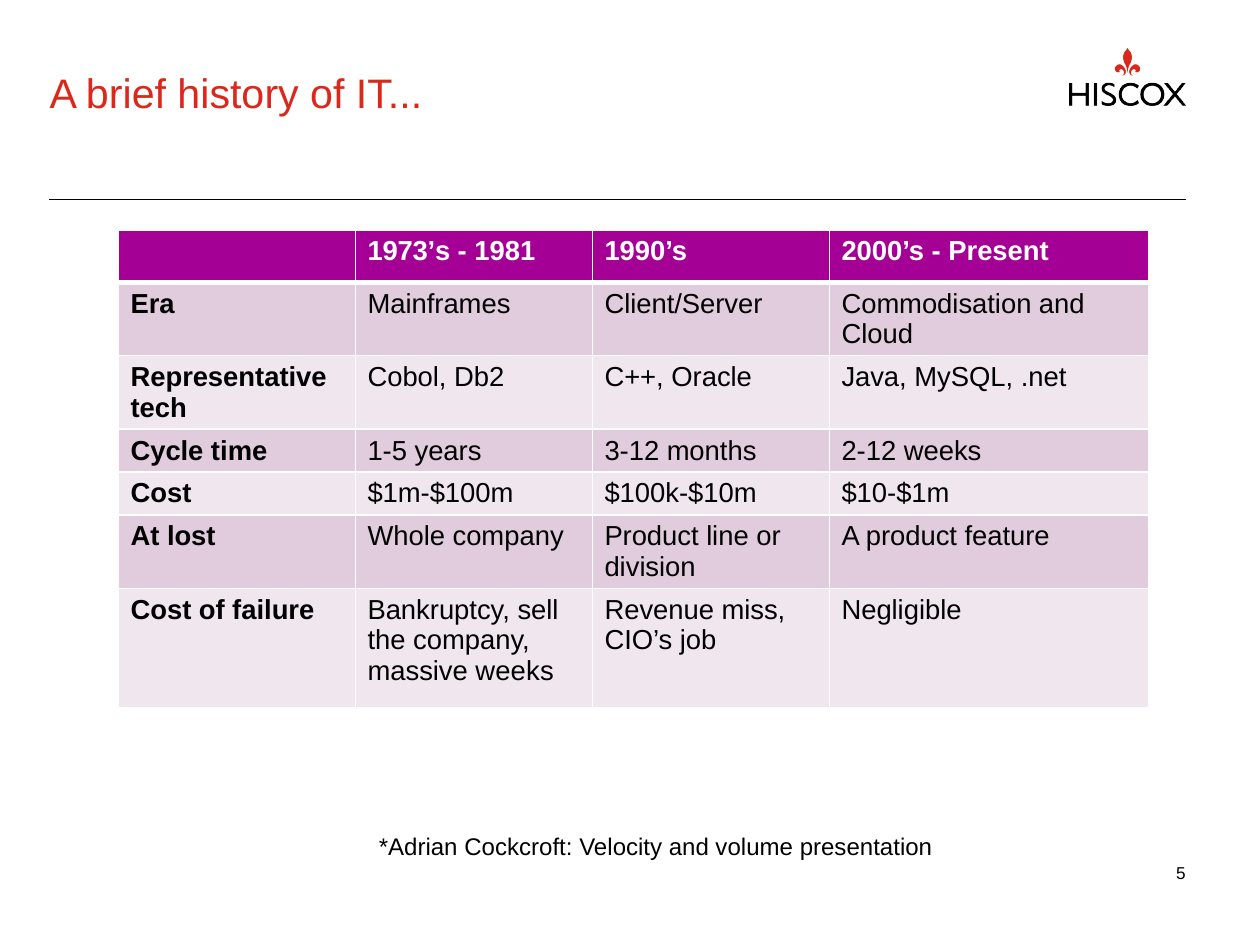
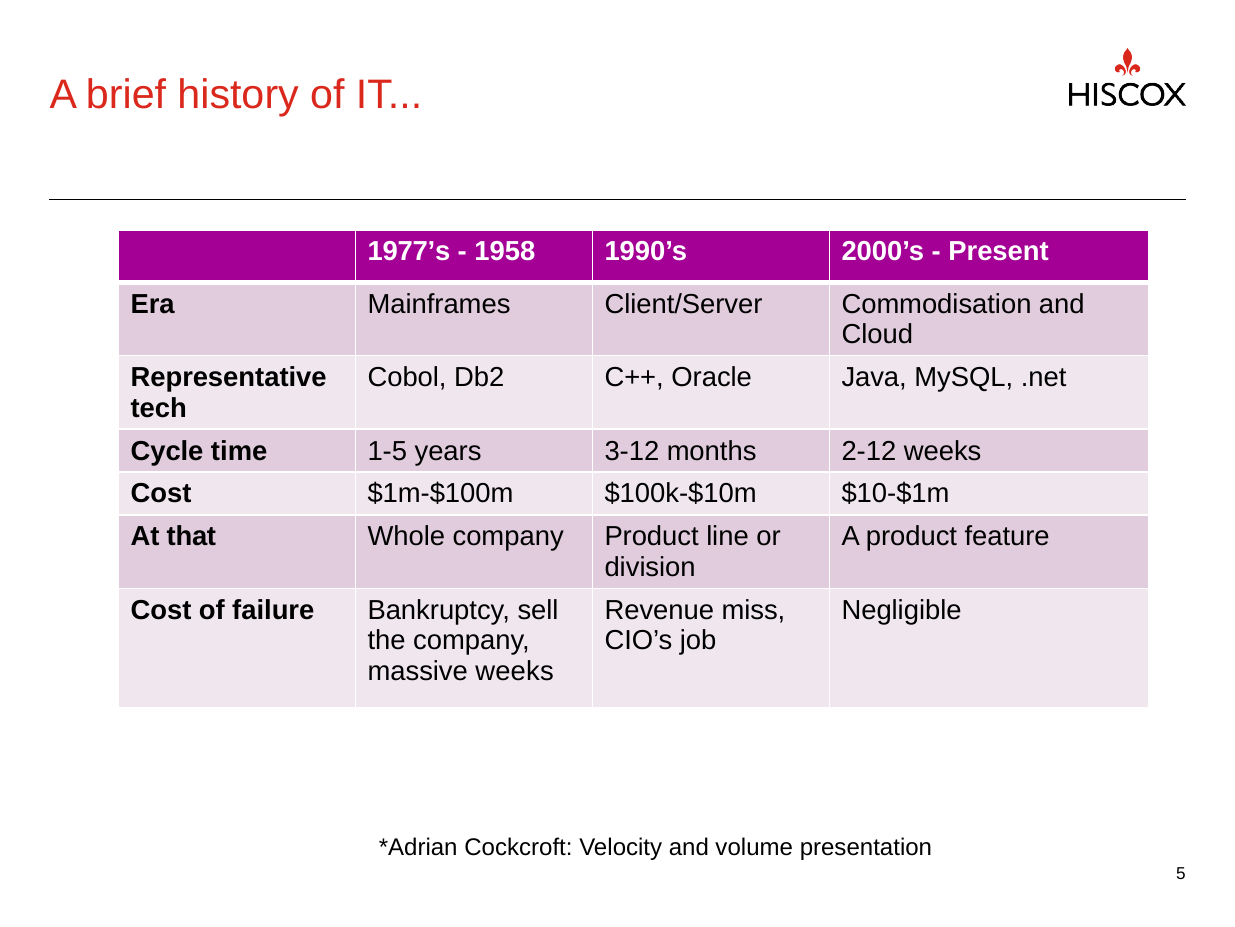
1973’s: 1973’s -> 1977’s
1981: 1981 -> 1958
lost: lost -> that
